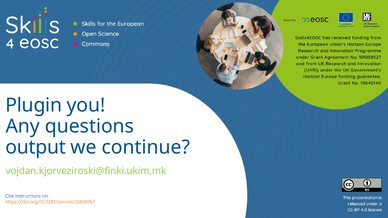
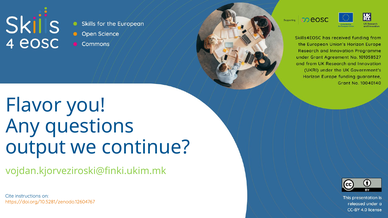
Plugin: Plugin -> Flavor
